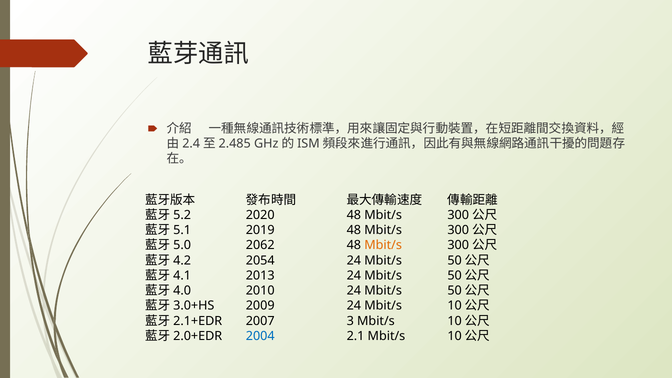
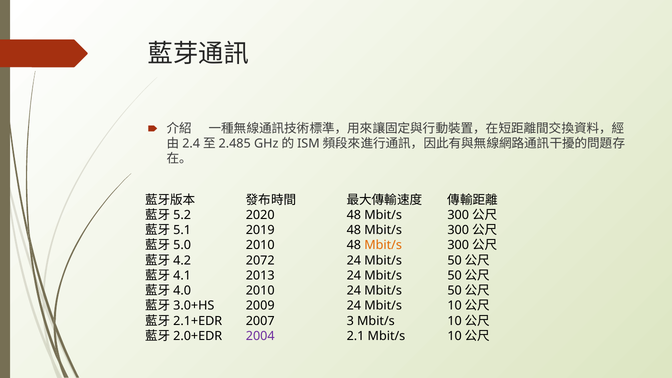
2062 at (260, 245): 2062 -> 2010
2054: 2054 -> 2072
2004 colour: blue -> purple
